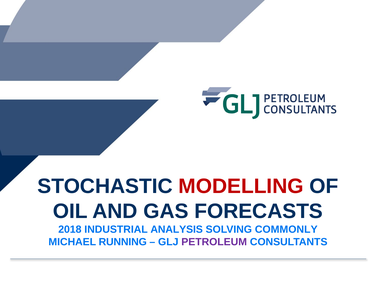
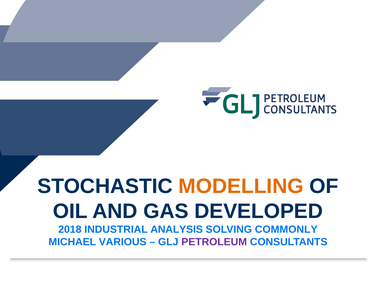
MODELLING colour: red -> orange
FORECASTS: FORECASTS -> DEVELOPED
RUNNING: RUNNING -> VARIOUS
